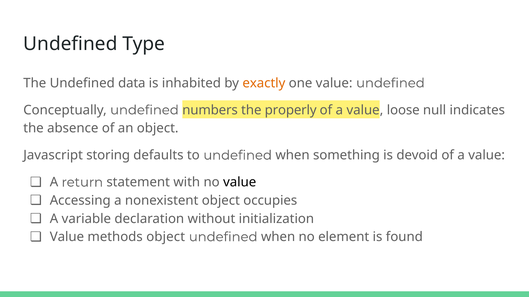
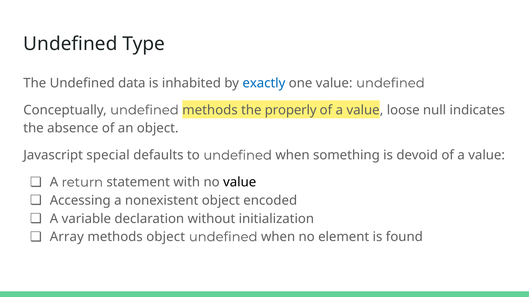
exactly colour: orange -> blue
undefined numbers: numbers -> methods
storing: storing -> special
occupies: occupies -> encoded
Value at (67, 237): Value -> Array
